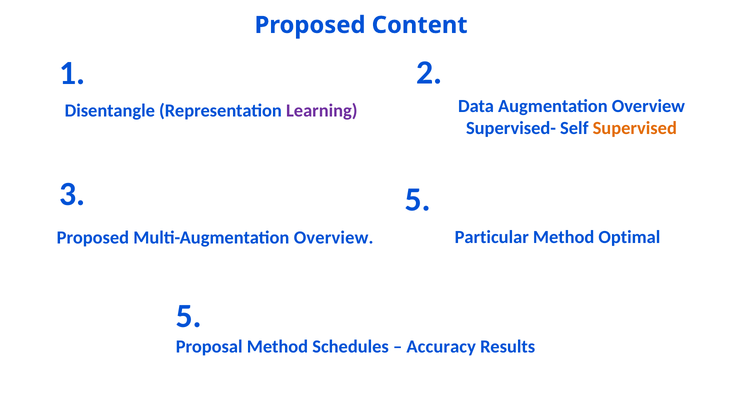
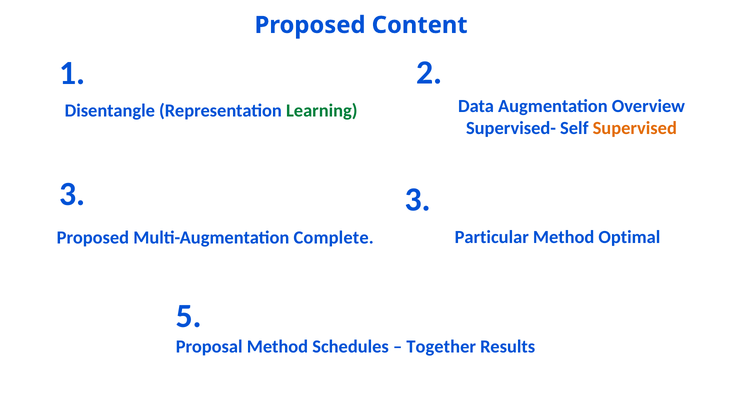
Learning colour: purple -> green
3 5: 5 -> 3
Multi-Augmentation Overview: Overview -> Complete
Accuracy: Accuracy -> Together
